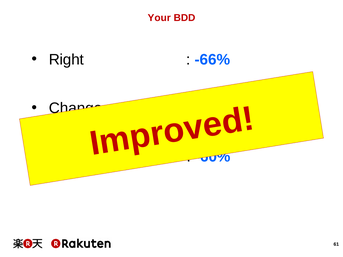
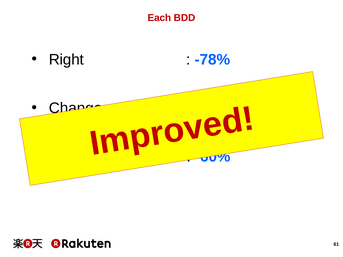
Your: Your -> Each
-66%: -66% -> -78%
